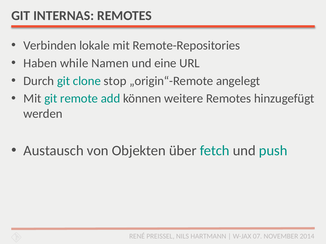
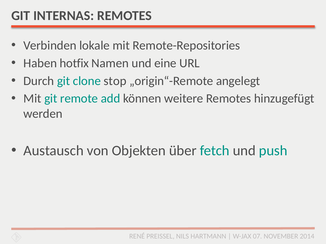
while: while -> hotfix
